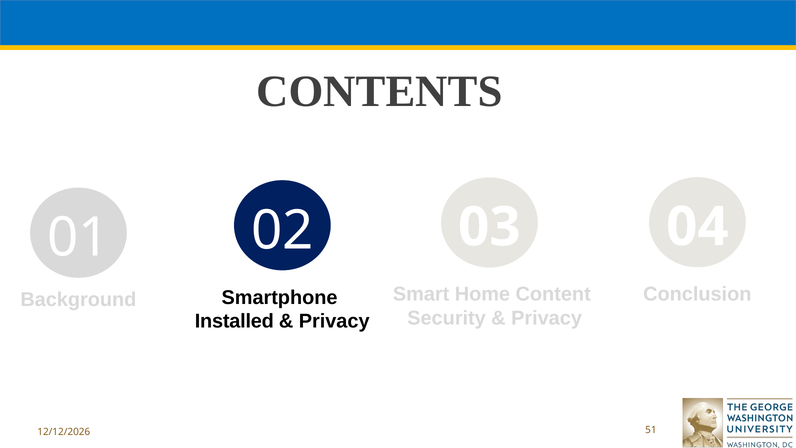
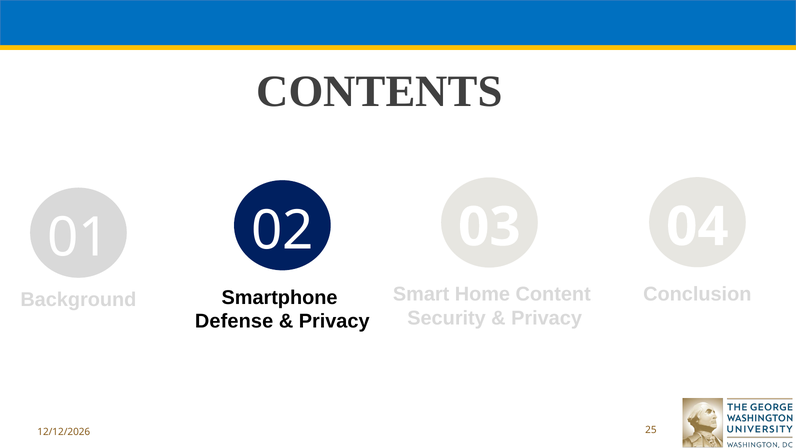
Installed: Installed -> Defense
51: 51 -> 25
